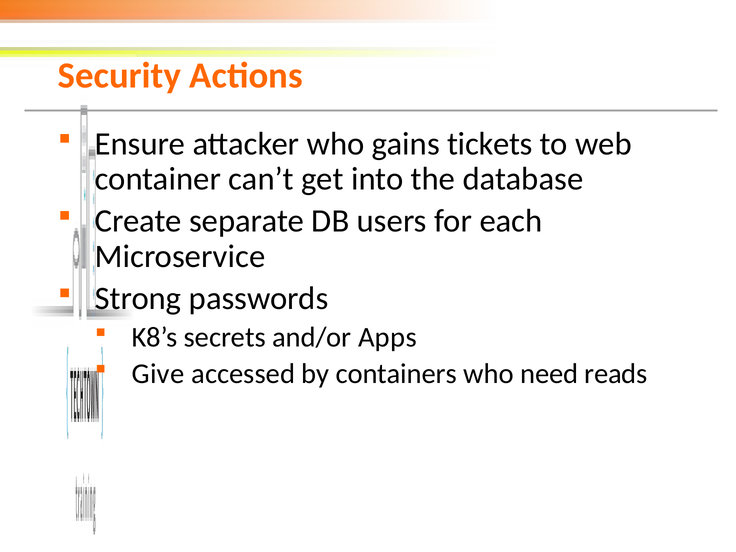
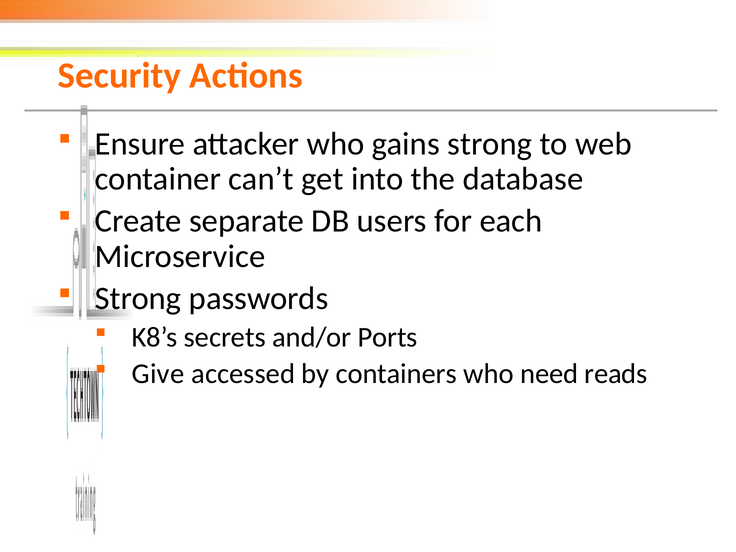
gains tickets: tickets -> strong
Apps: Apps -> Ports
